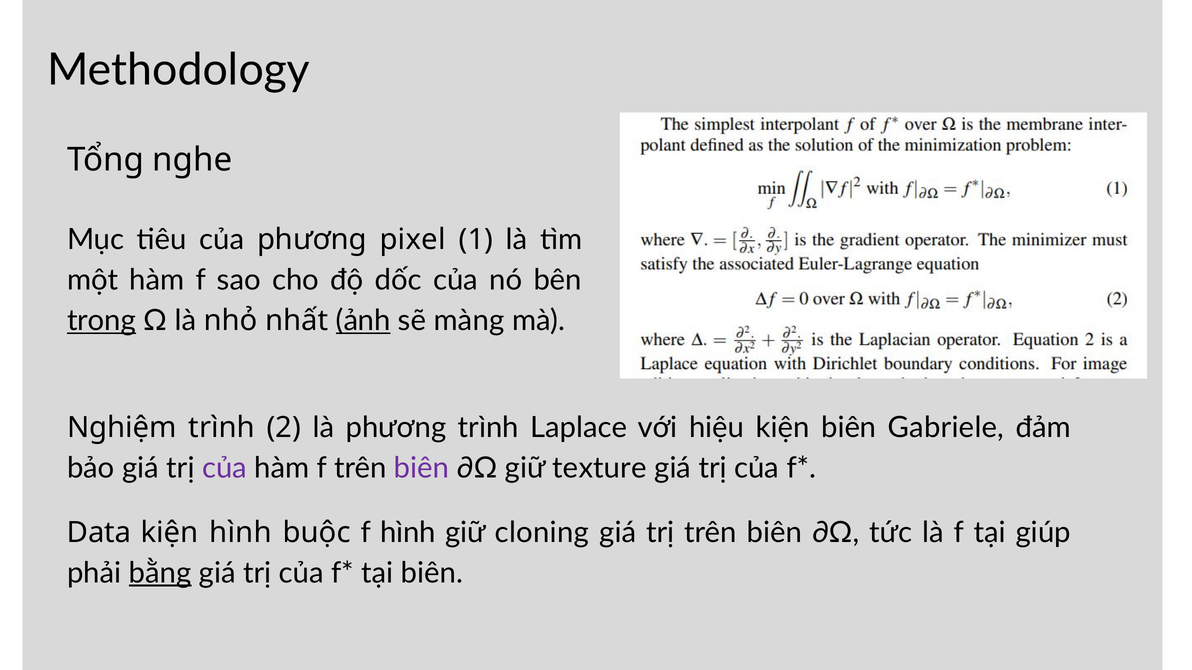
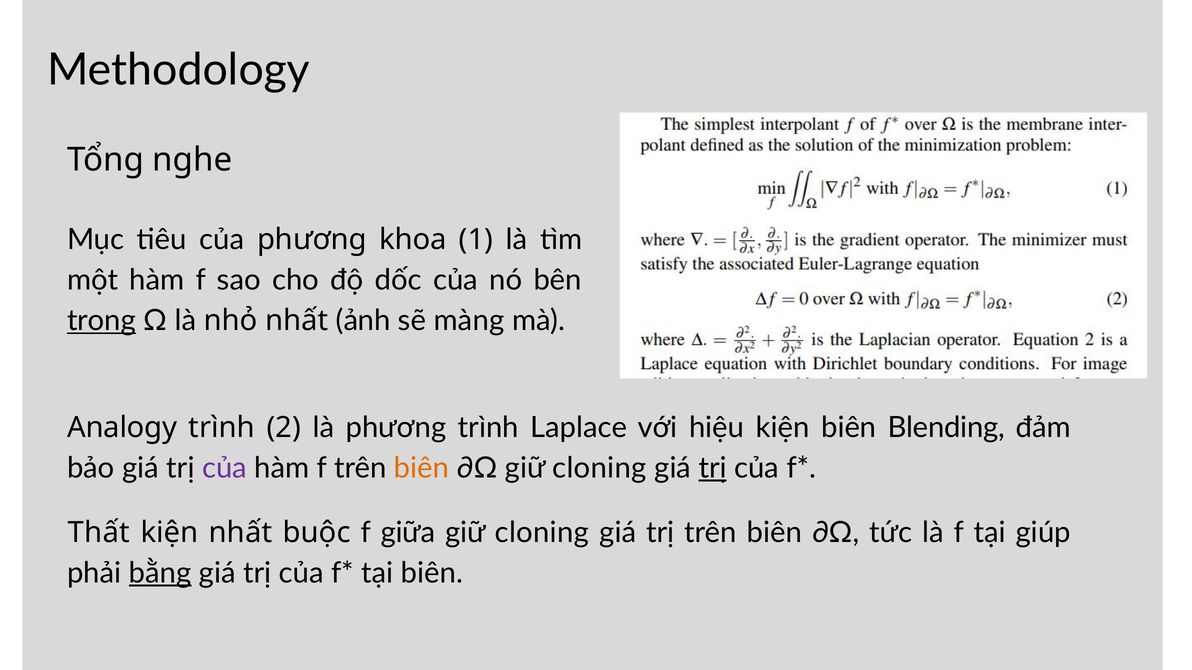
pixel: pixel -> khoa
ảnh underline: present -> none
Nghiệm: Nghiệm -> Analogy
Gabriele: Gabriele -> Blending
biên at (422, 468) colour: purple -> orange
∂Ω giữ texture: texture -> cloning
trị at (713, 468) underline: none -> present
Data: Data -> Thất
kiện hình: hình -> nhất
f hình: hình -> giữa
